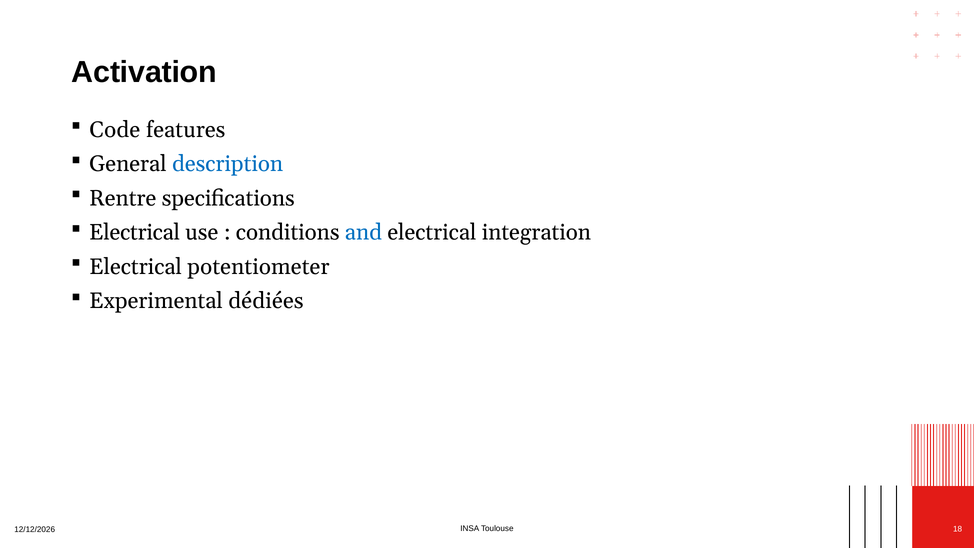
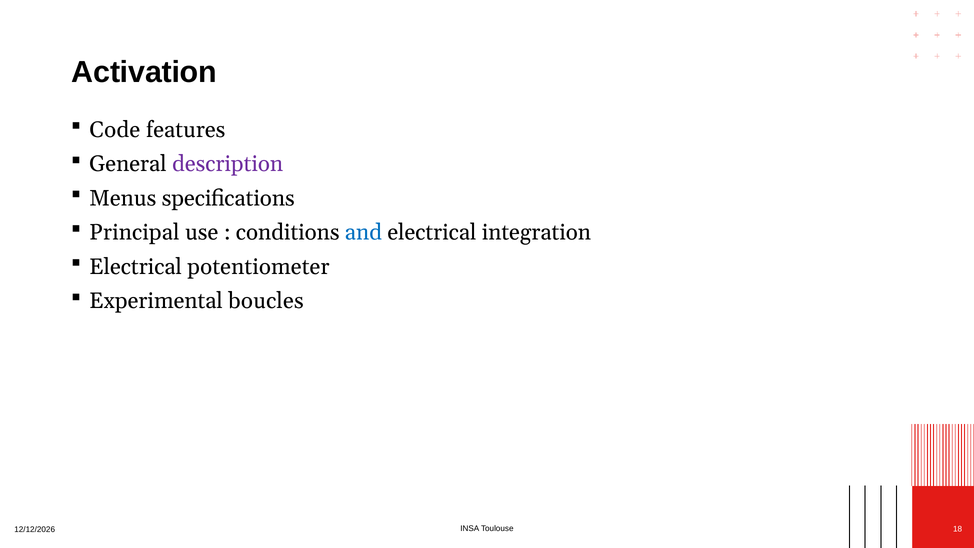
description colour: blue -> purple
Rentre: Rentre -> Menus
Electrical at (135, 232): Electrical -> Principal
dédiées: dédiées -> boucles
